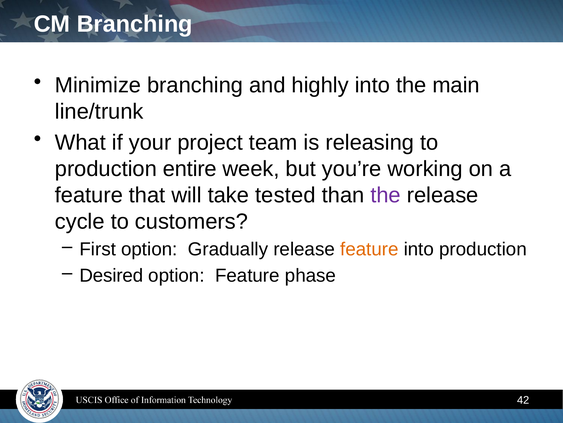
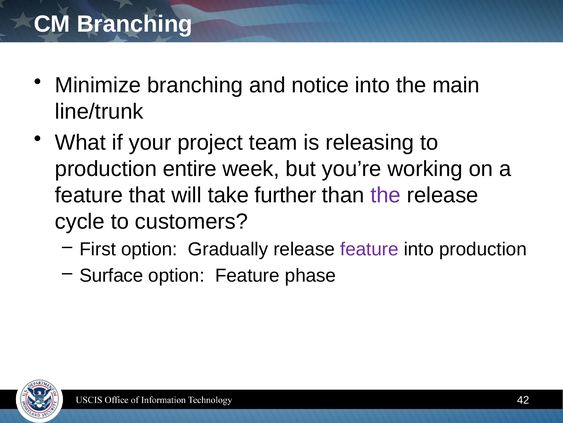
highly: highly -> notice
tested: tested -> further
feature at (369, 249) colour: orange -> purple
Desired: Desired -> Surface
